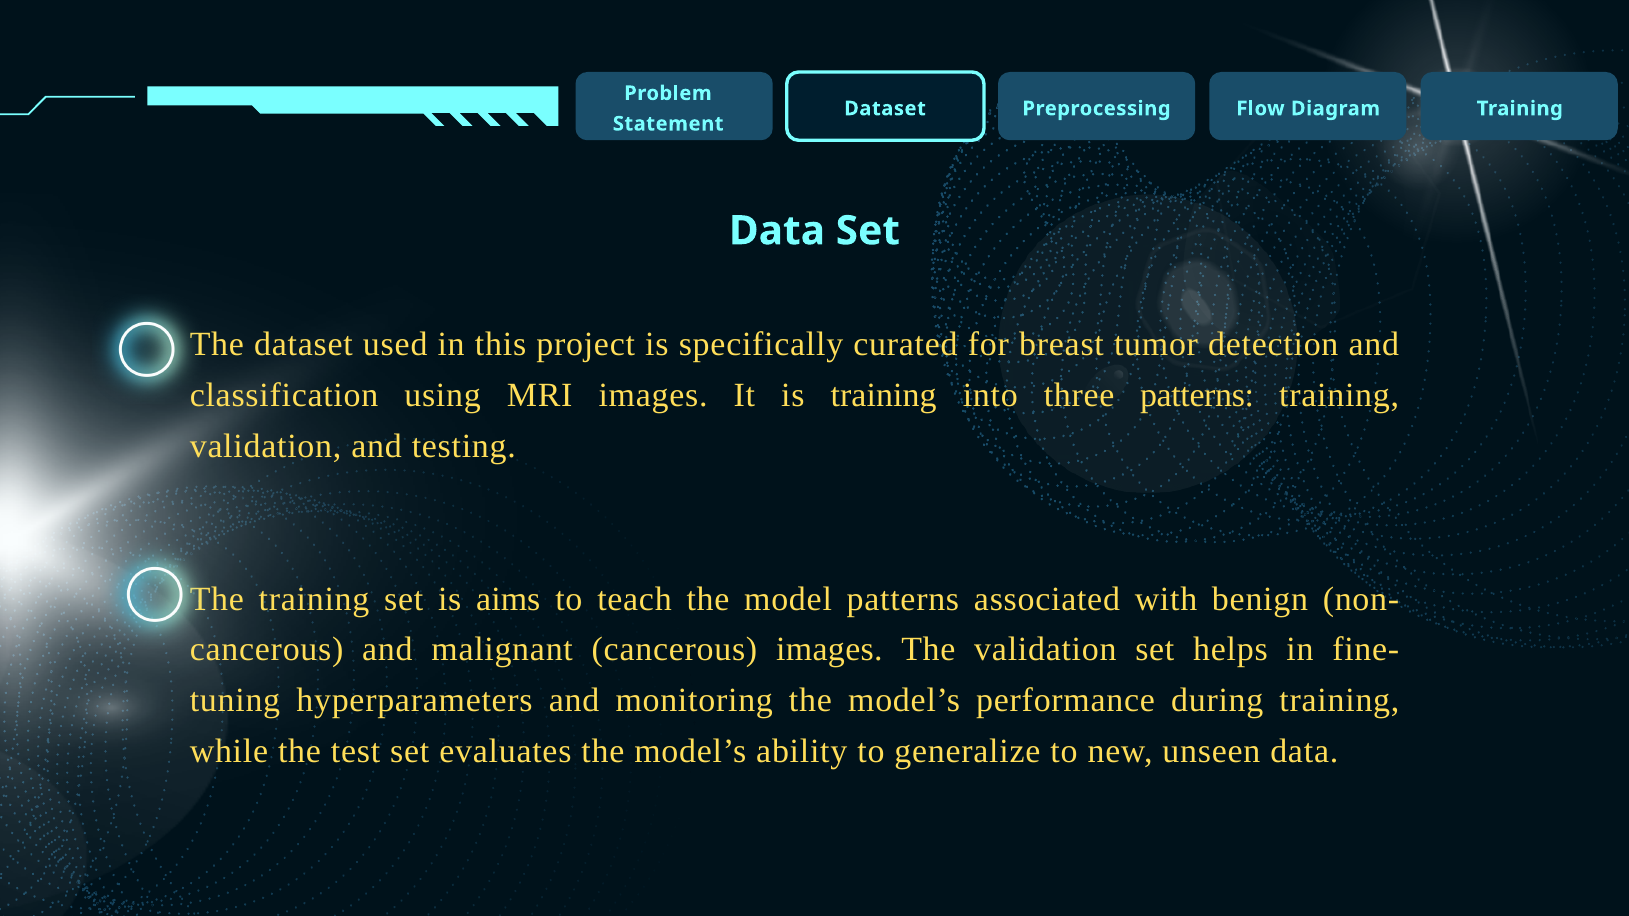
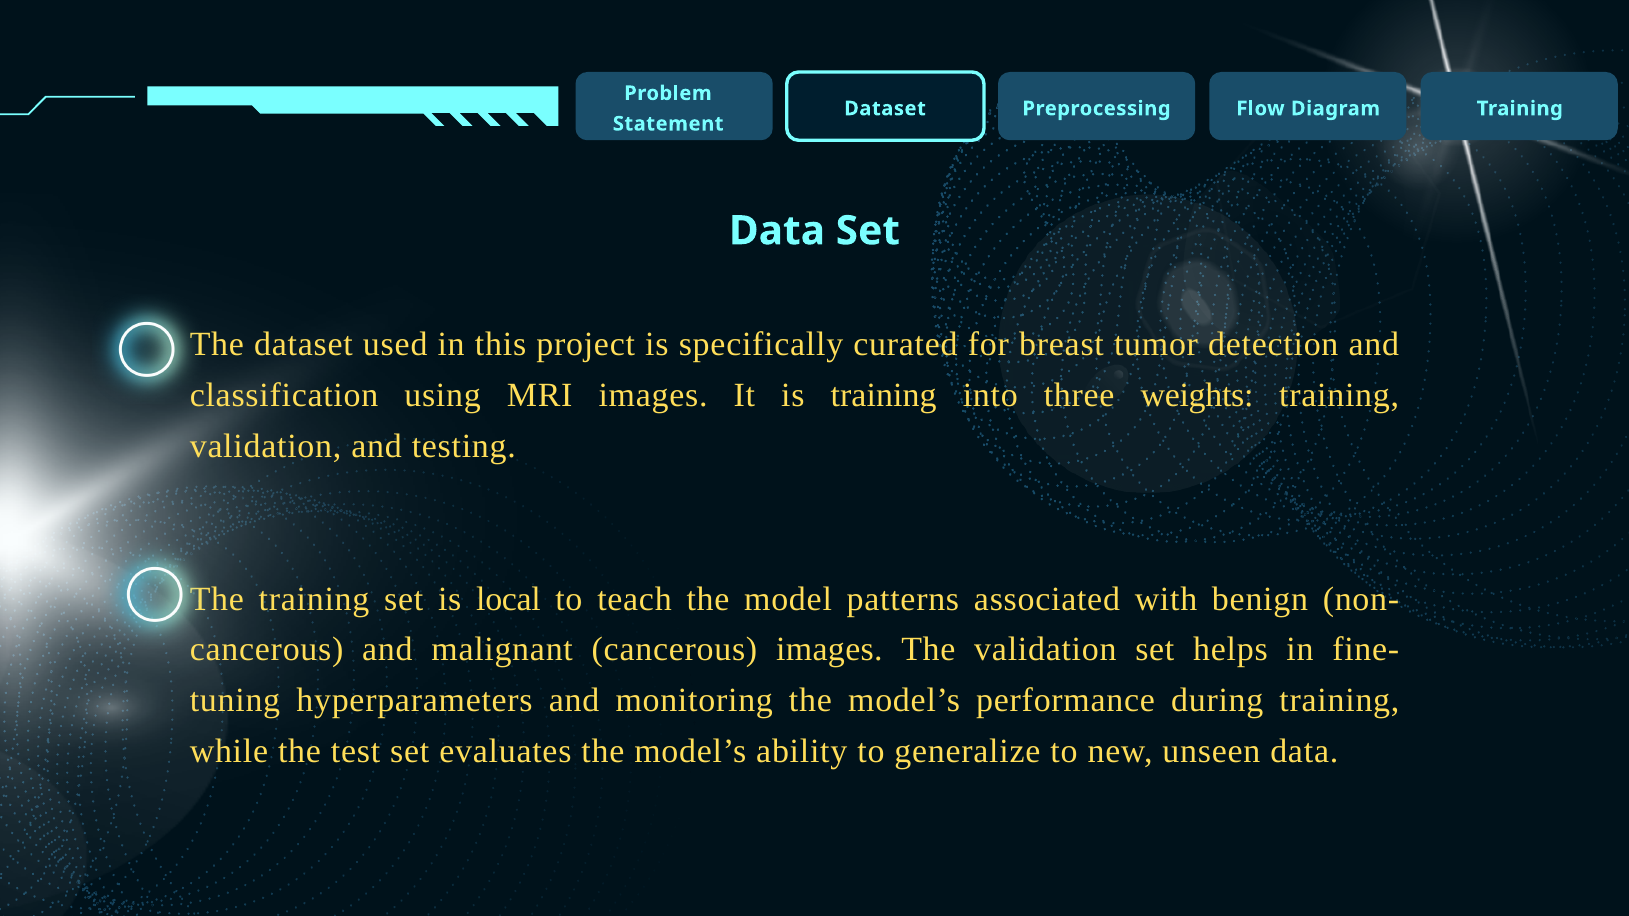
three patterns: patterns -> weights
aims: aims -> local
